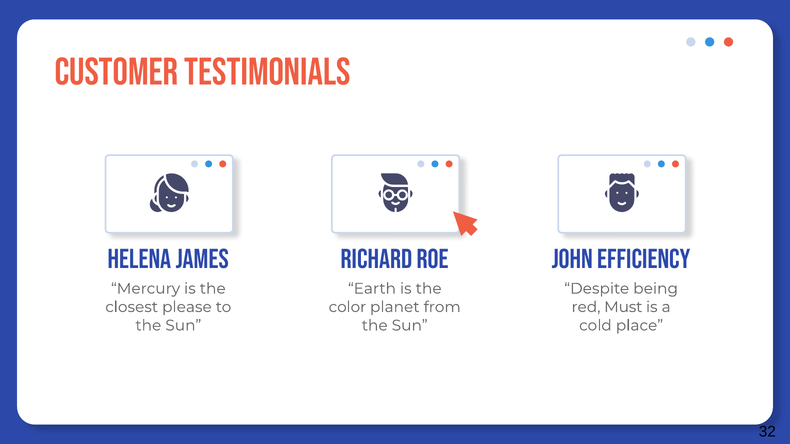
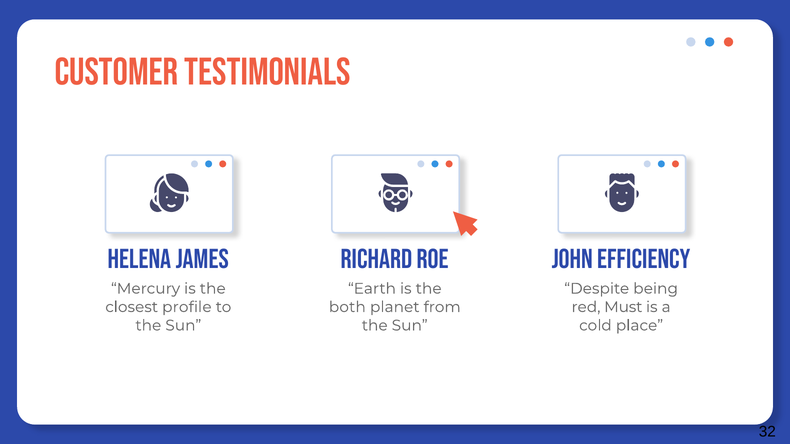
please: please -> profile
color: color -> both
